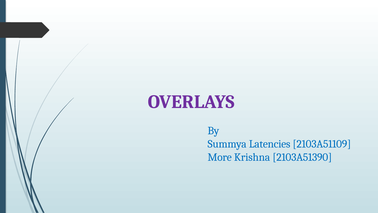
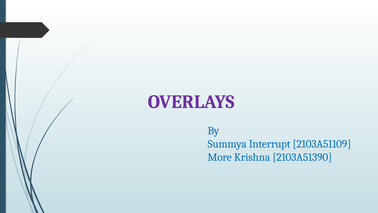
Latencies: Latencies -> Interrupt
